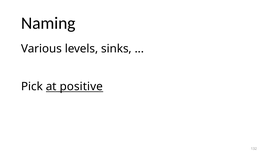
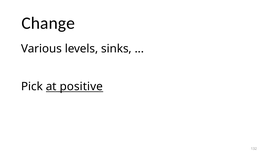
Naming: Naming -> Change
